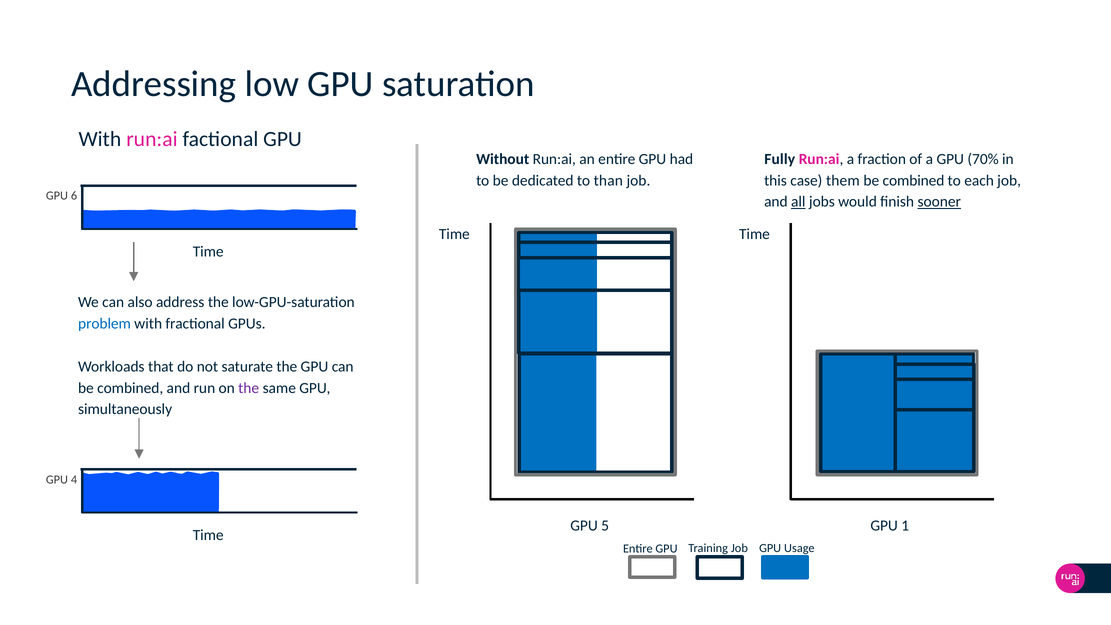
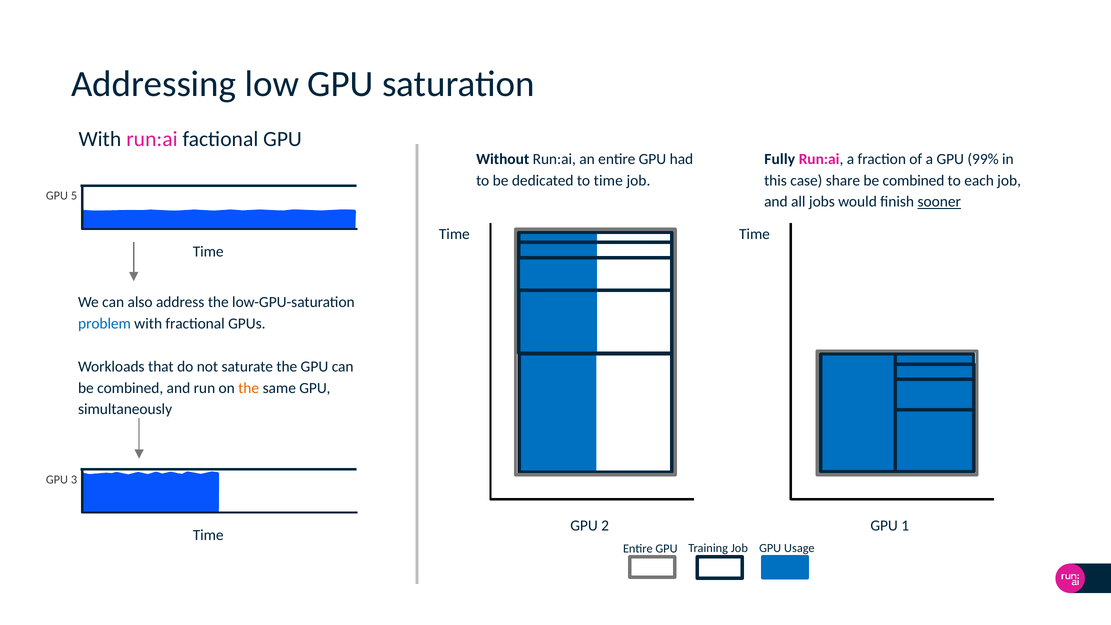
70%: 70% -> 99%
to than: than -> time
them: them -> share
6: 6 -> 5
all underline: present -> none
the at (249, 388) colour: purple -> orange
4: 4 -> 3
5: 5 -> 2
